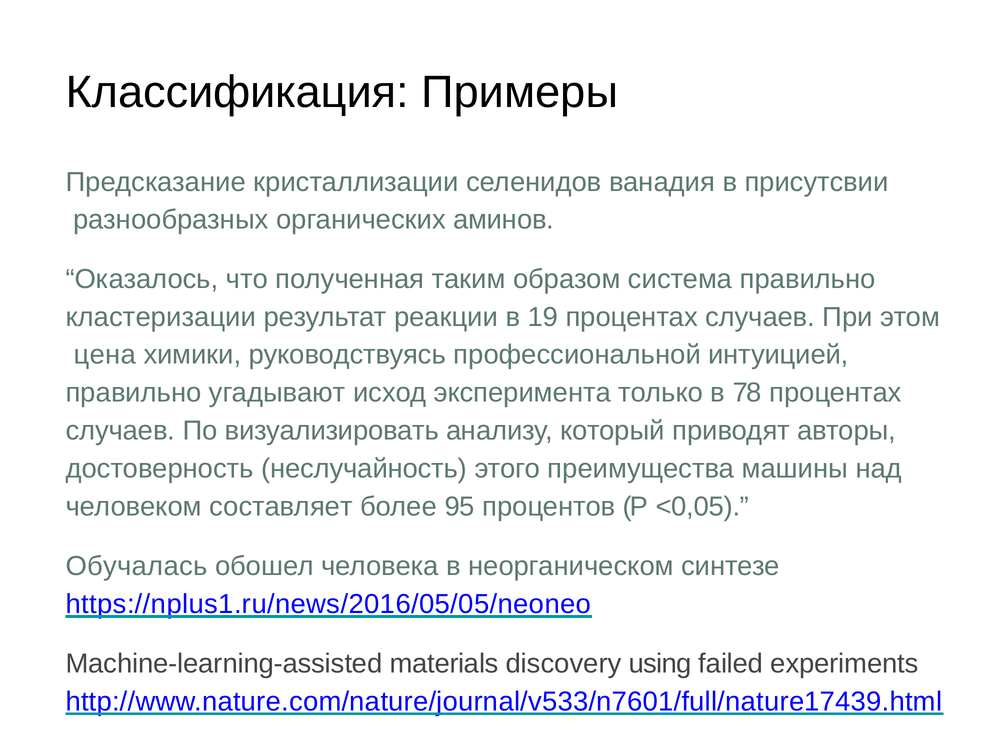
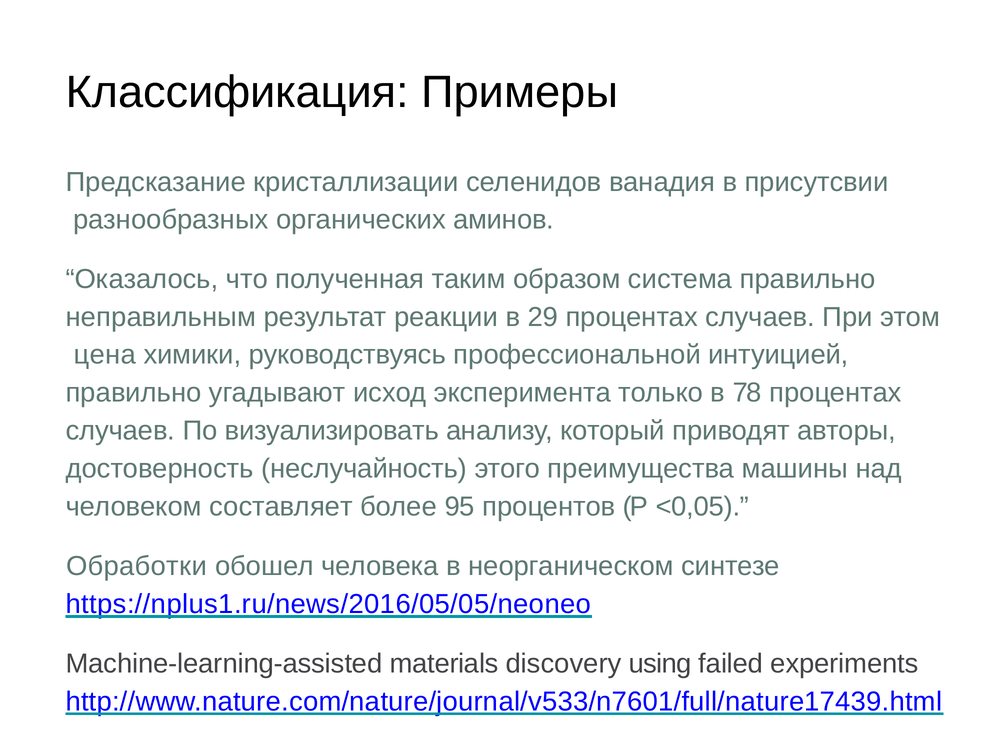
кластеризации: кластеризации -> неправильным
19: 19 -> 29
Обучалась: Обучалась -> Обработки
